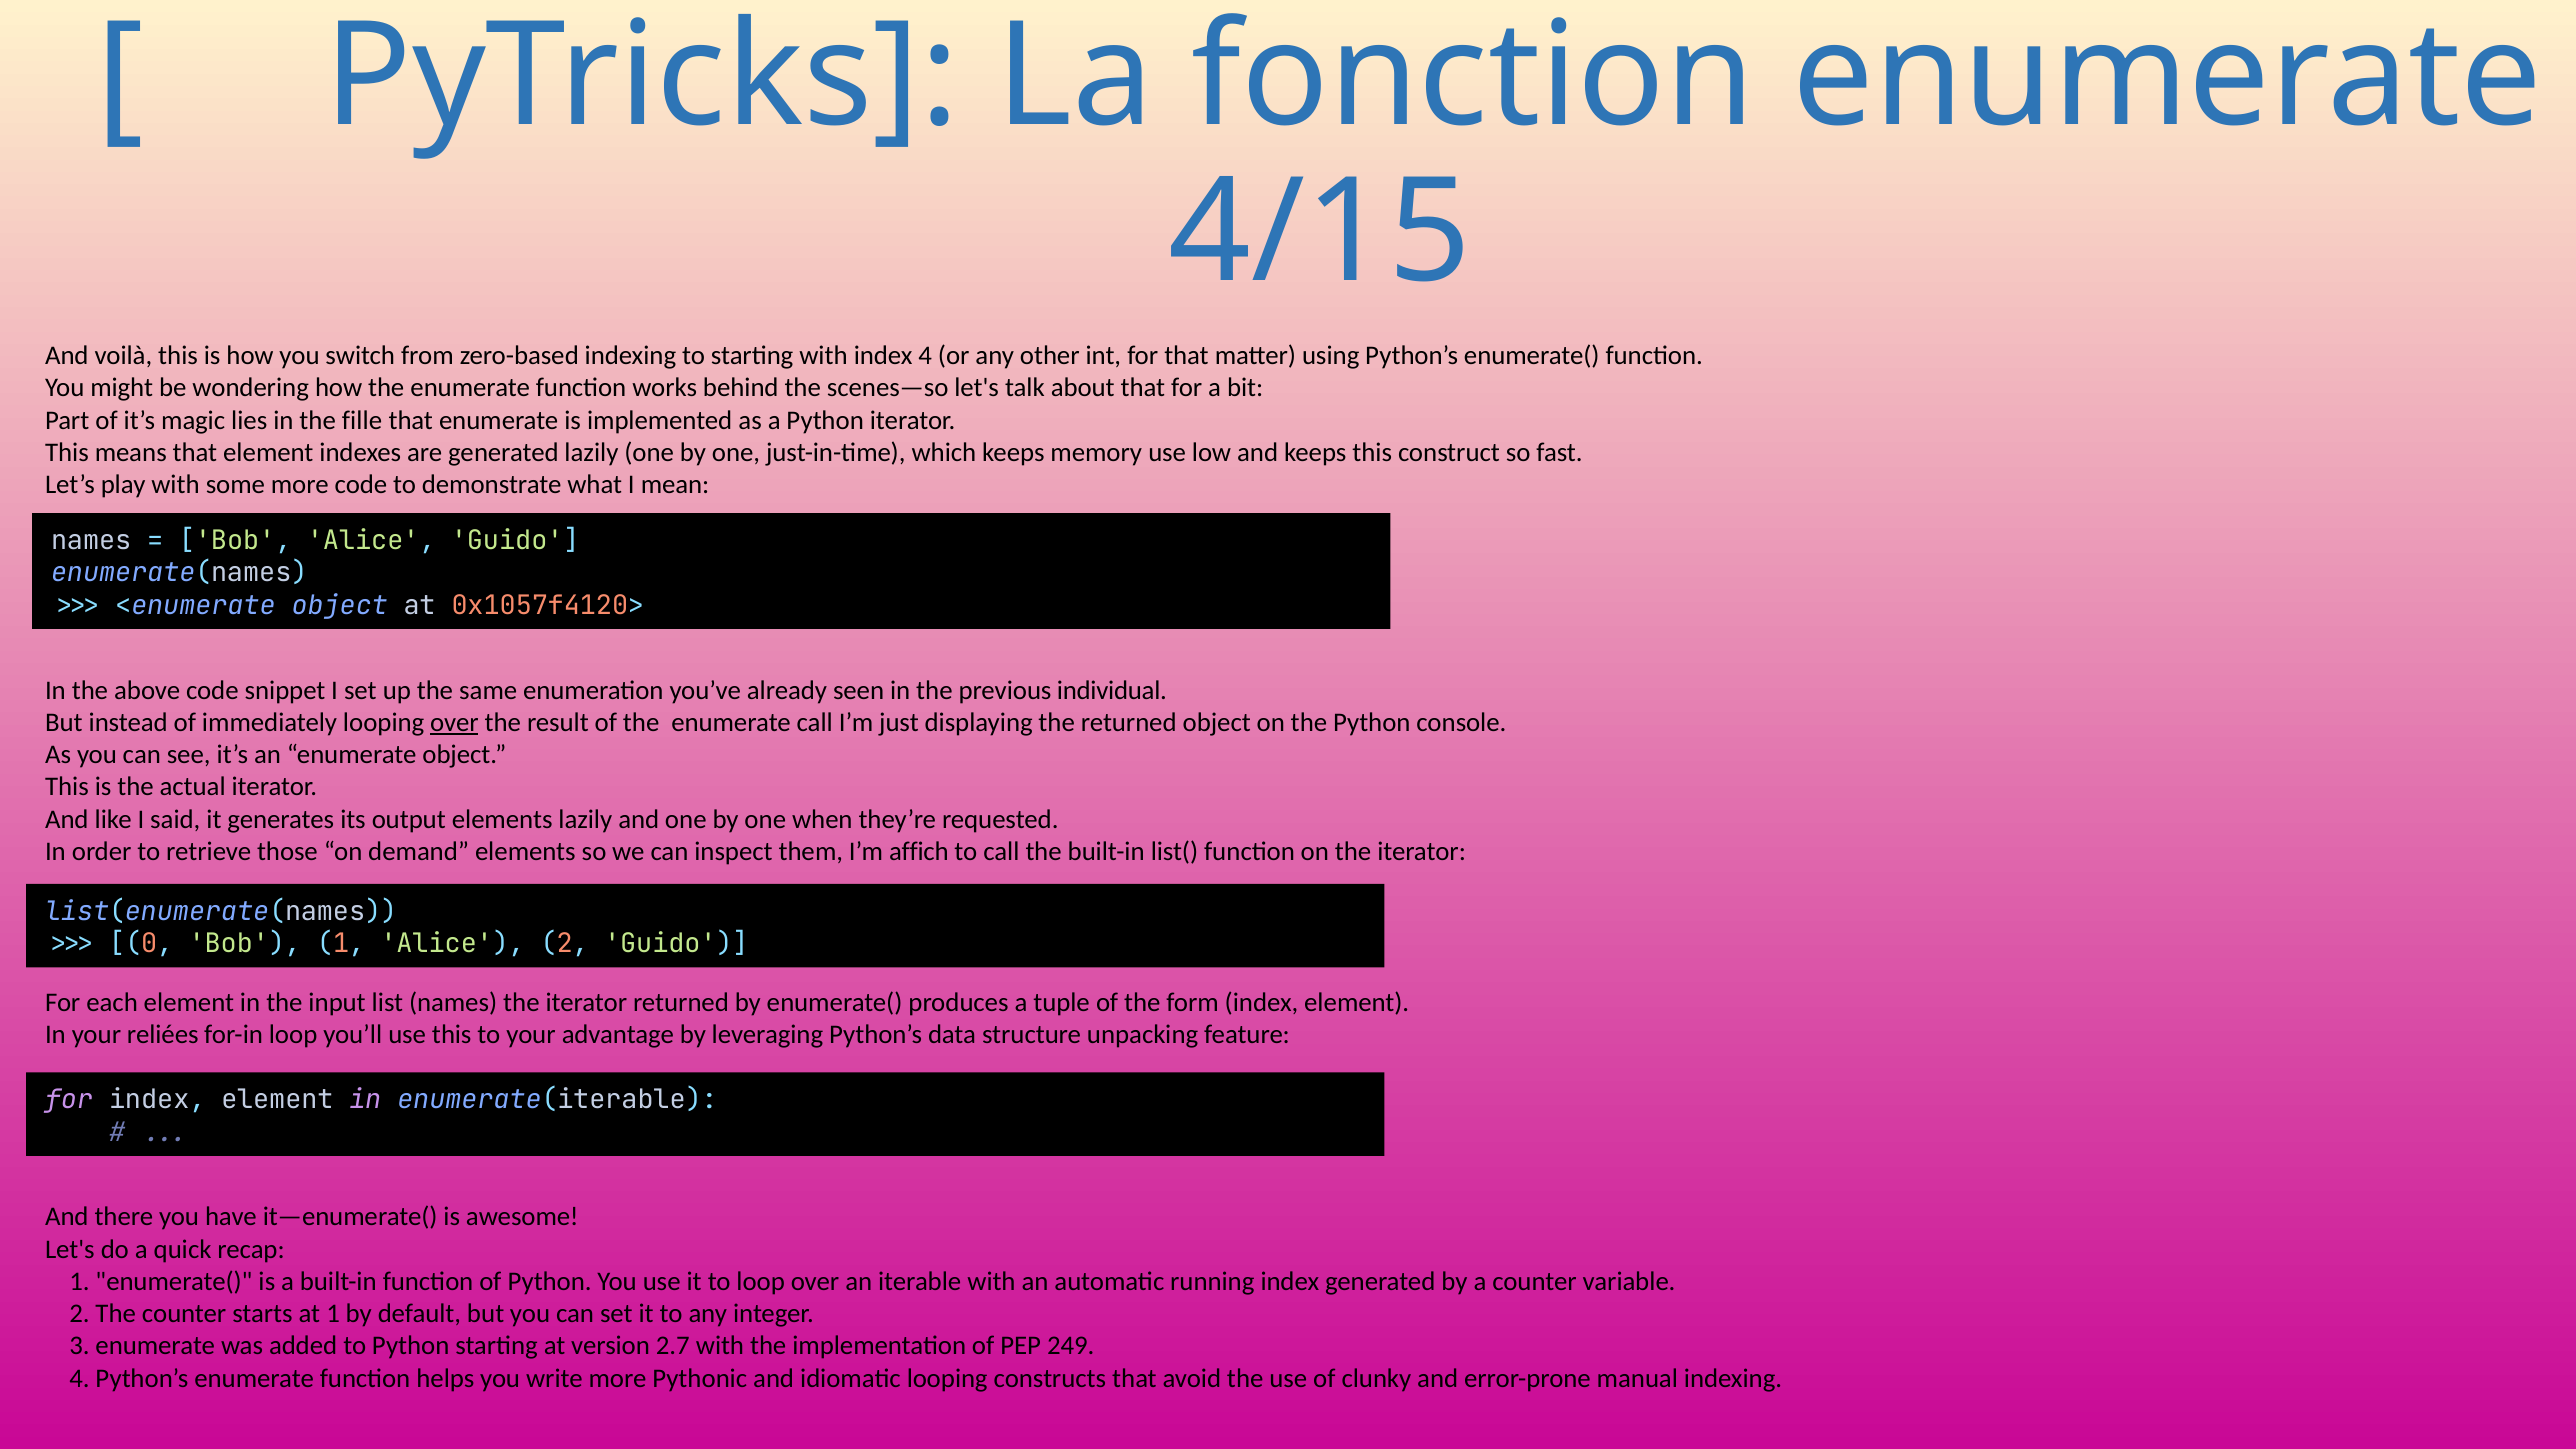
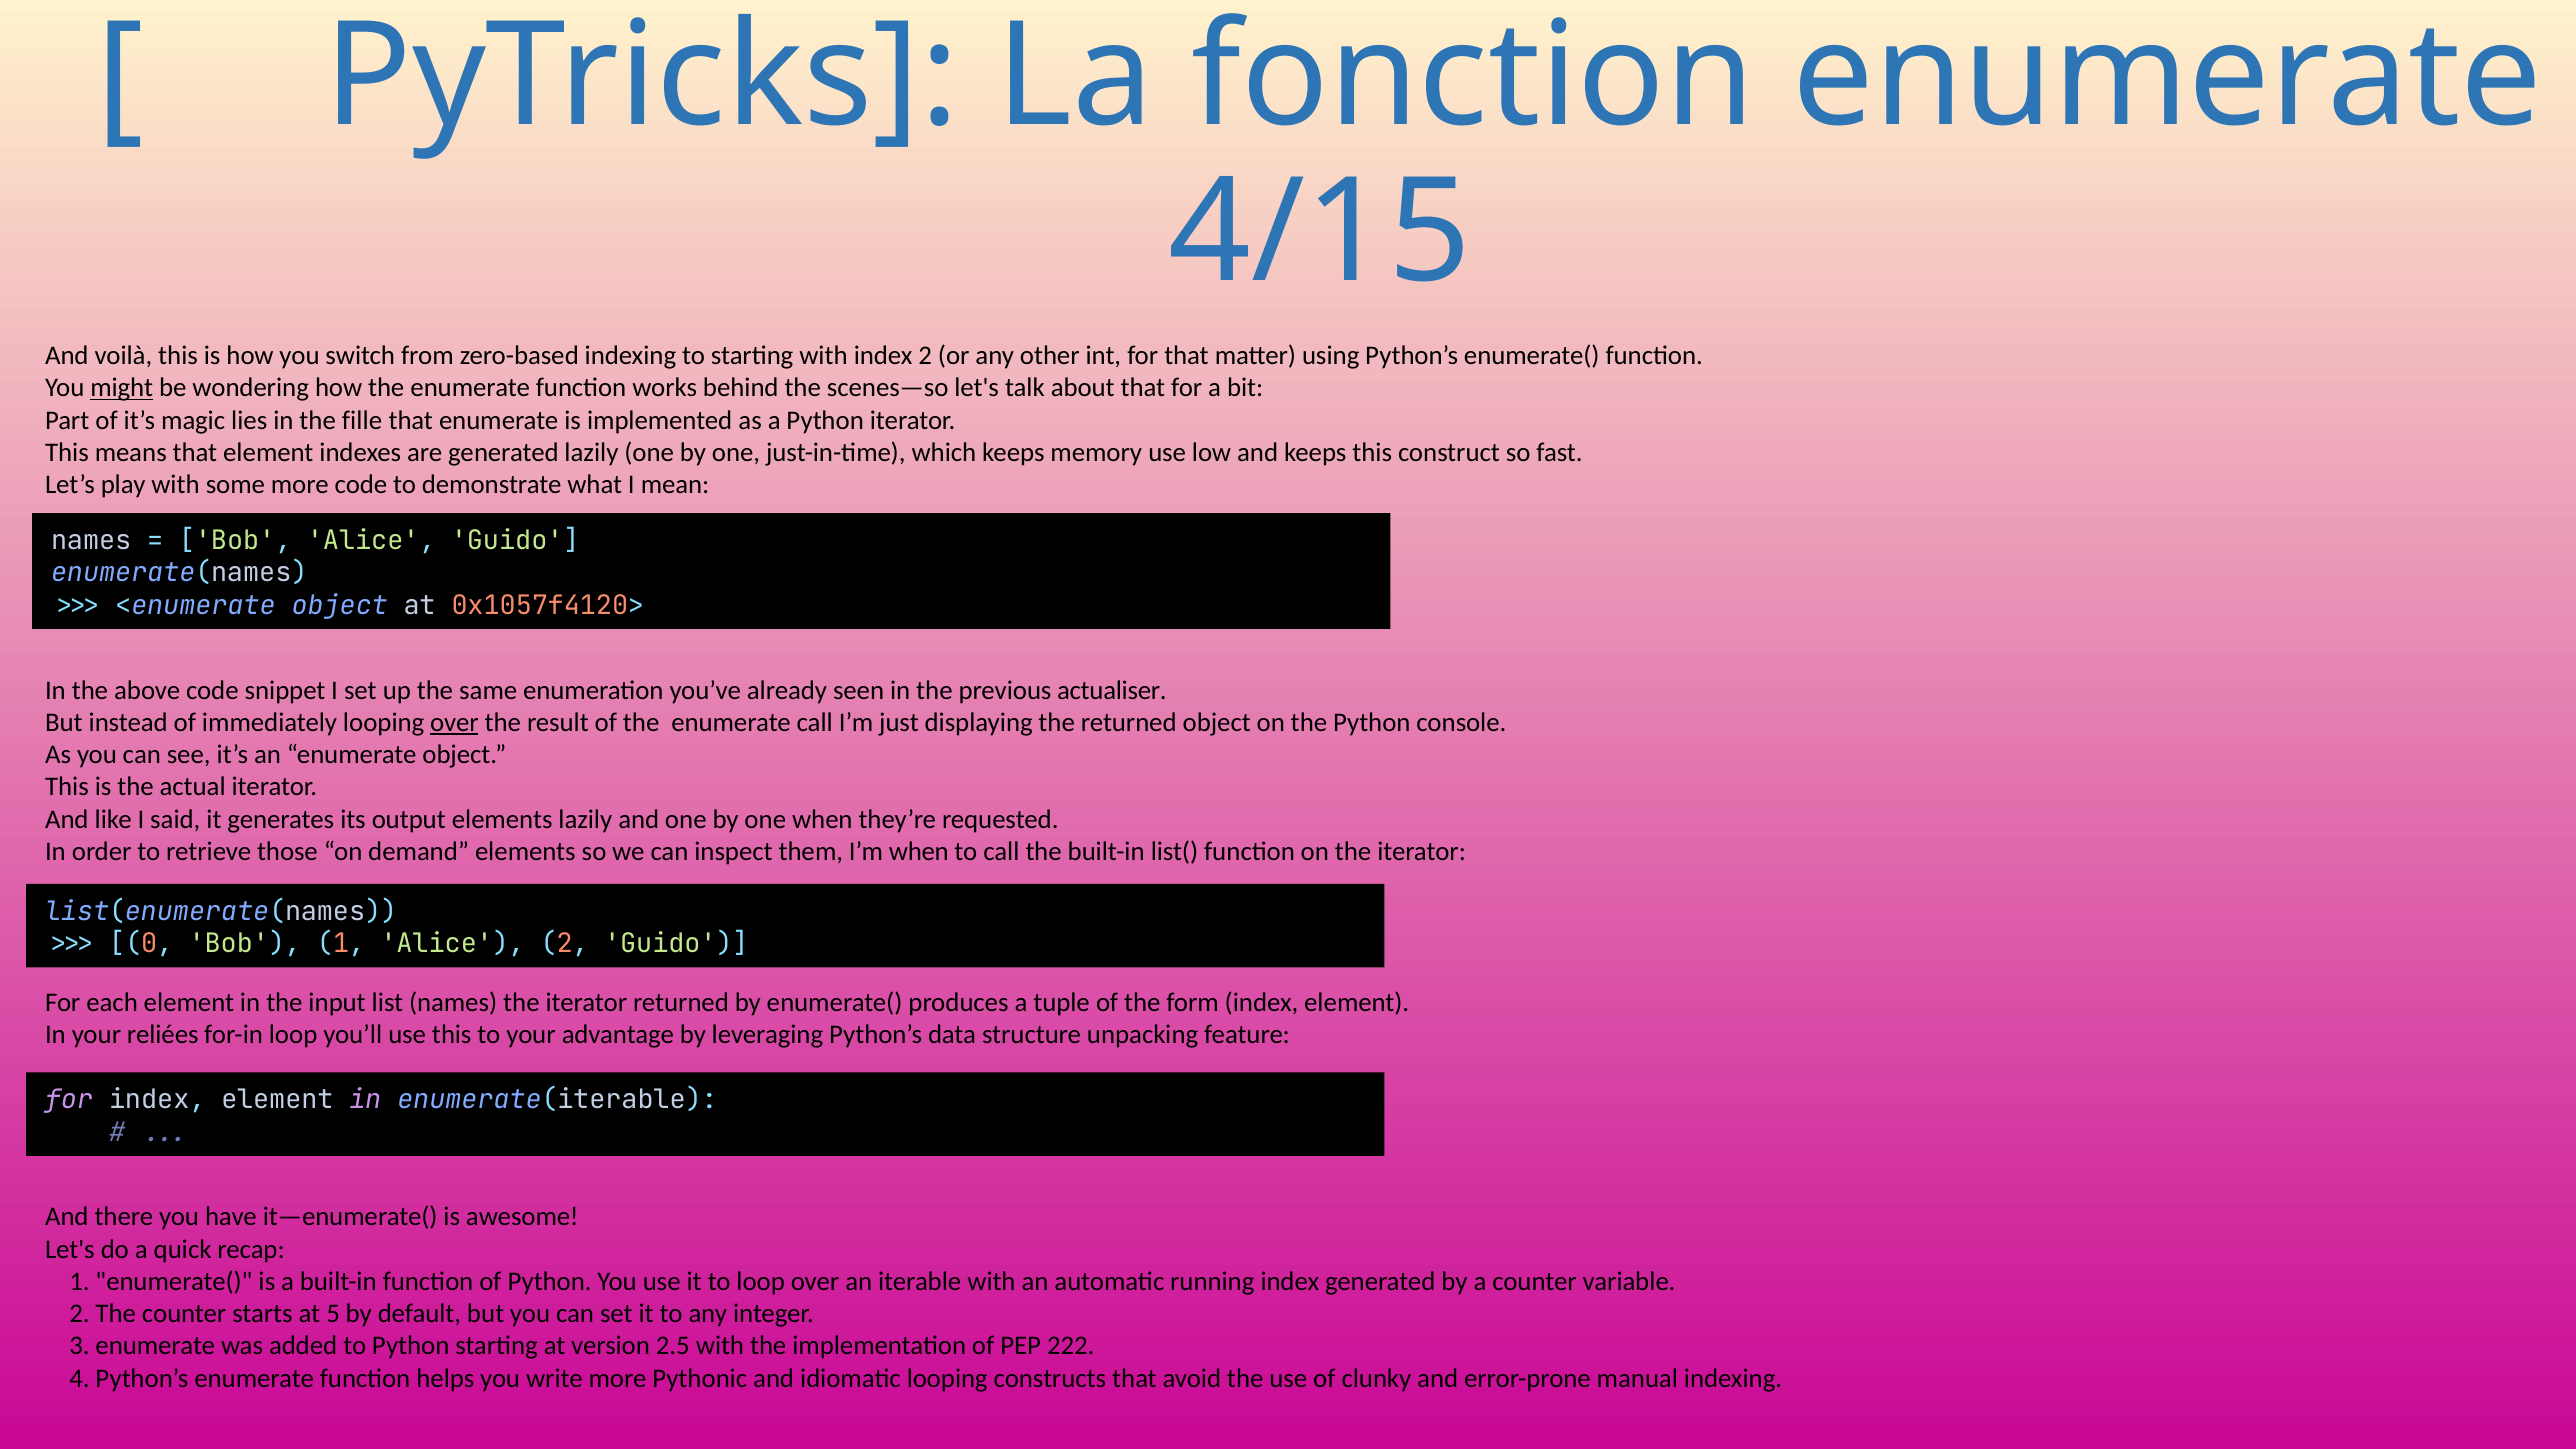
index 4: 4 -> 2
might underline: none -> present
individual: individual -> actualiser
I’m affich: affich -> when
at 1: 1 -> 5
2.7: 2.7 -> 2.5
249: 249 -> 222
